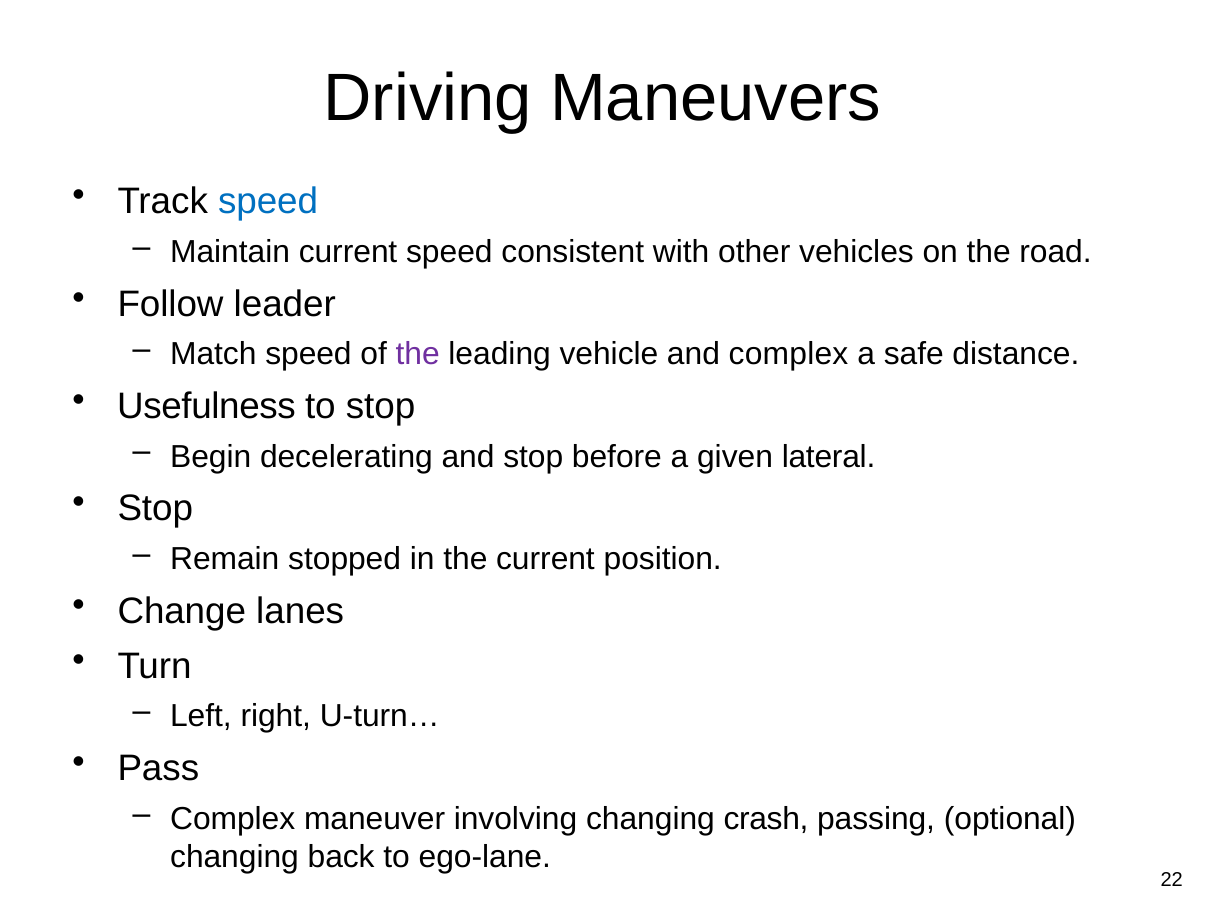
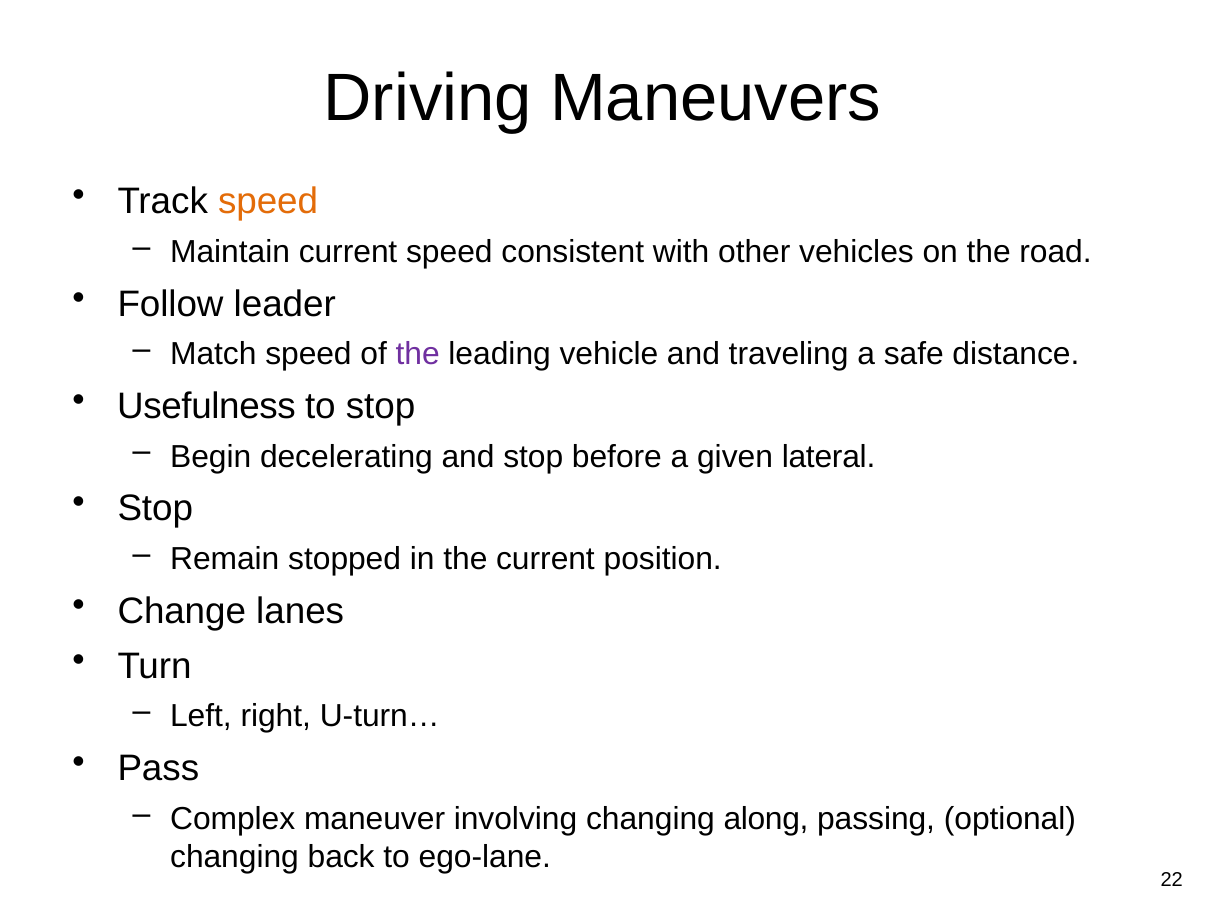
speed at (268, 201) colour: blue -> orange
and complex: complex -> traveling
crash: crash -> along
